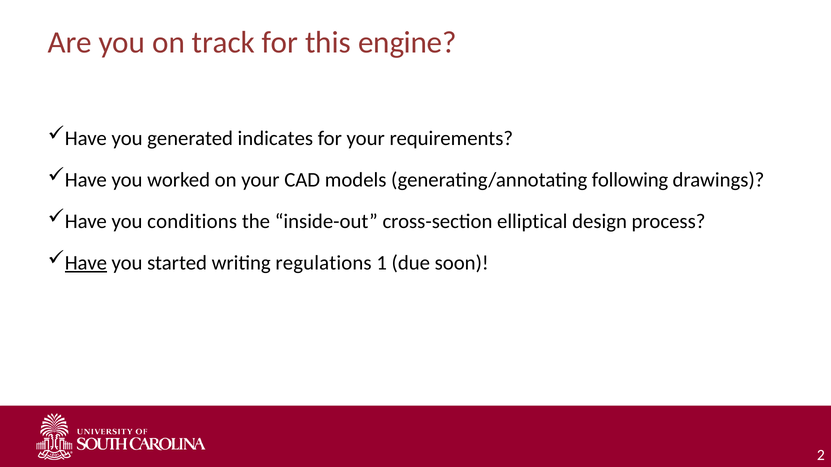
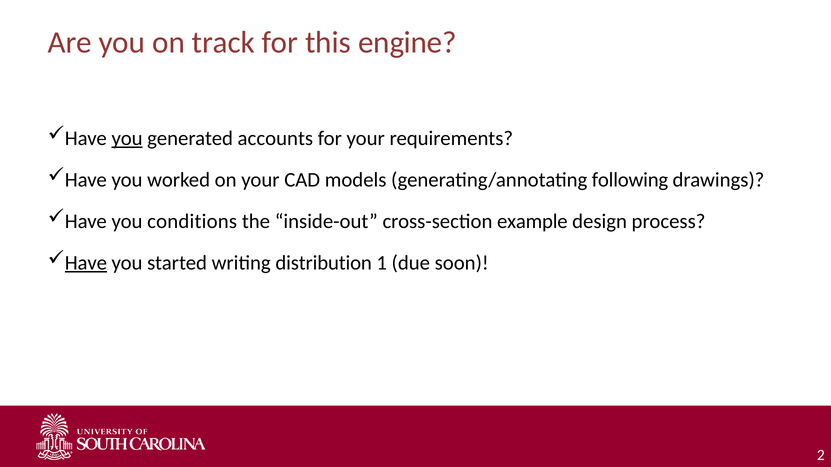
you at (127, 139) underline: none -> present
indicates: indicates -> accounts
elliptical: elliptical -> example
regulations: regulations -> distribution
